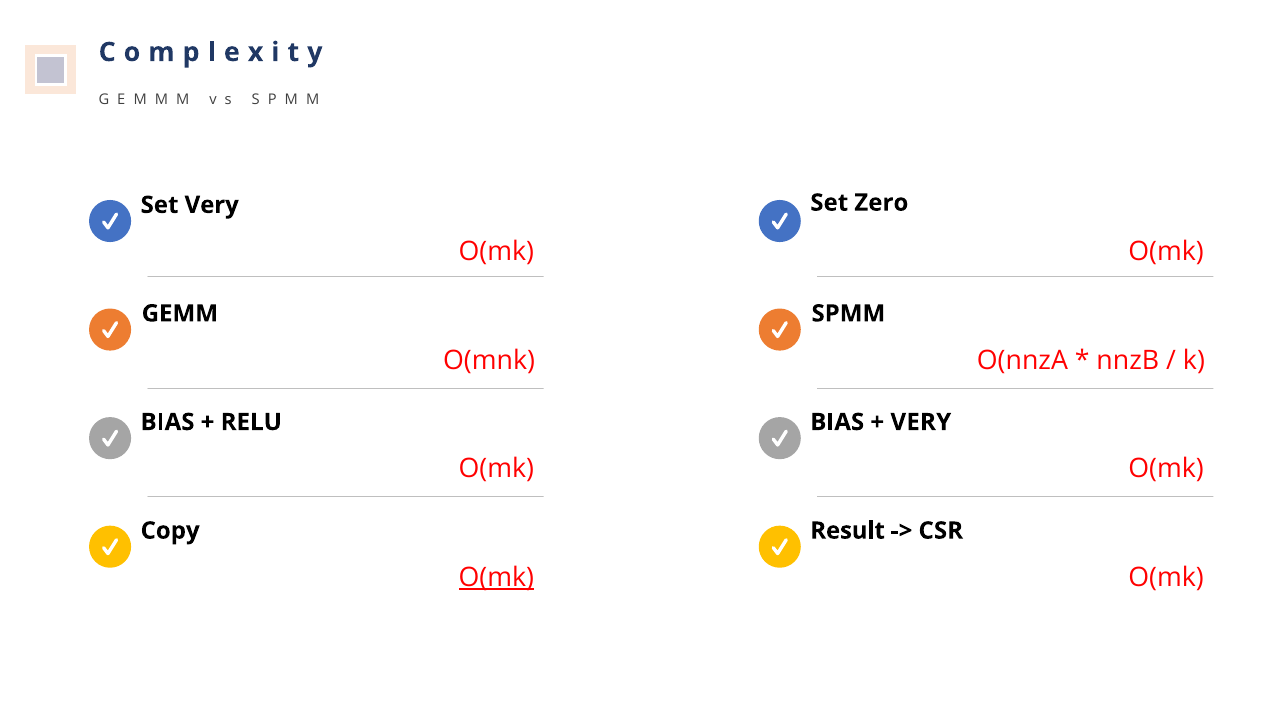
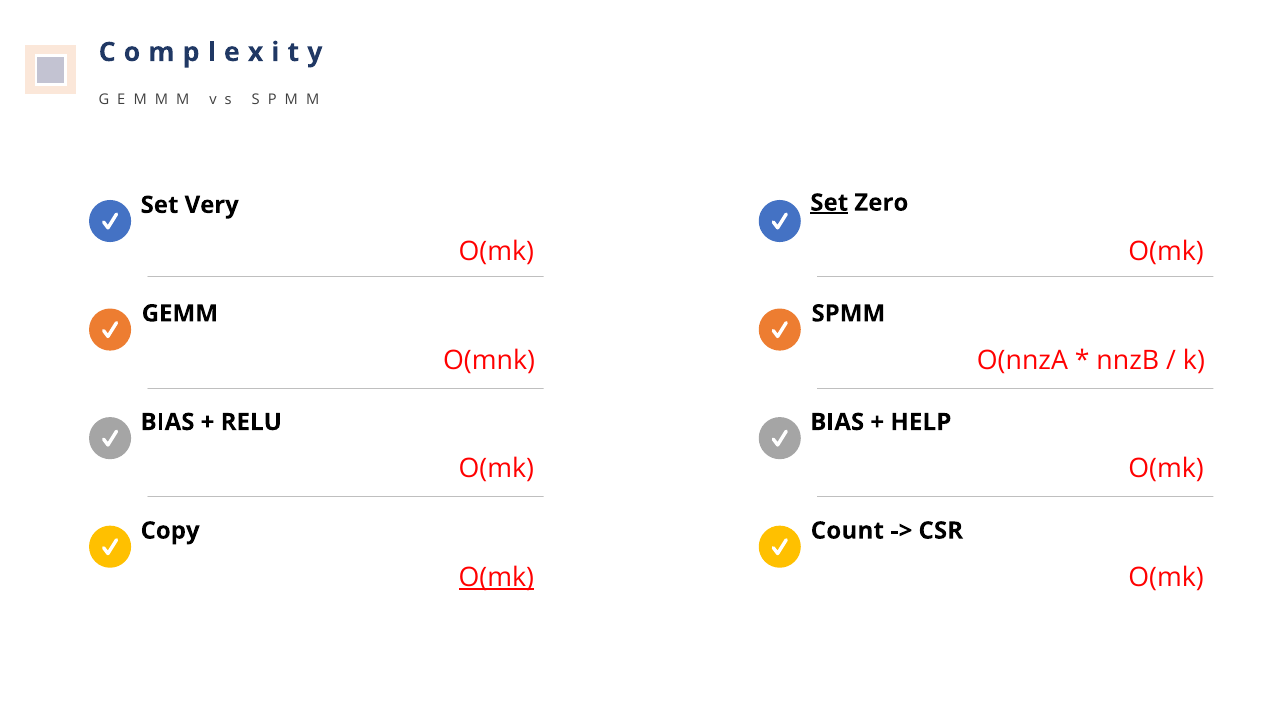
Set at (829, 203) underline: none -> present
VERY at (921, 422): VERY -> HELP
Result: Result -> Count
